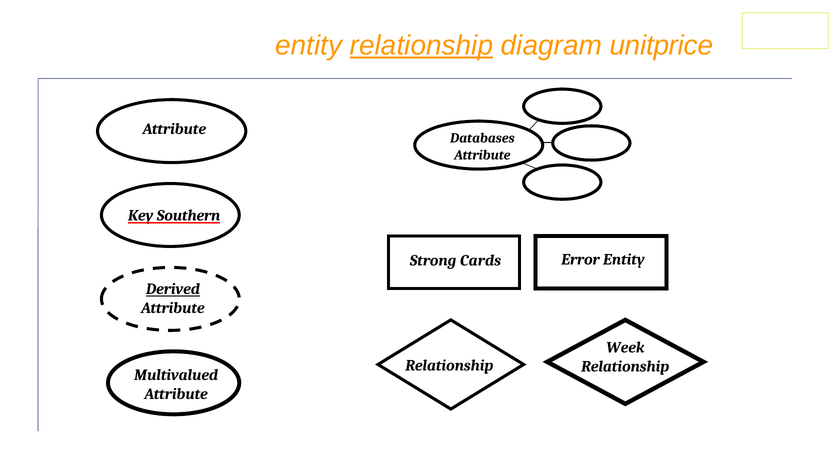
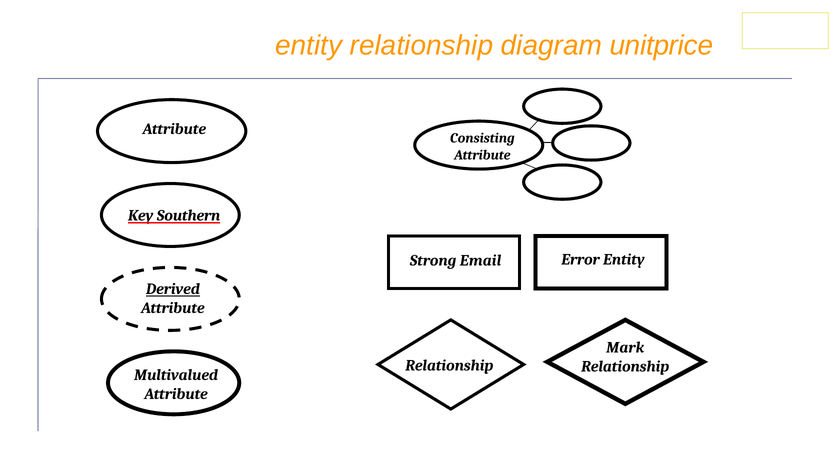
relationship at (421, 46) underline: present -> none
Databases: Databases -> Consisting
Cards: Cards -> Email
Week: Week -> Mark
